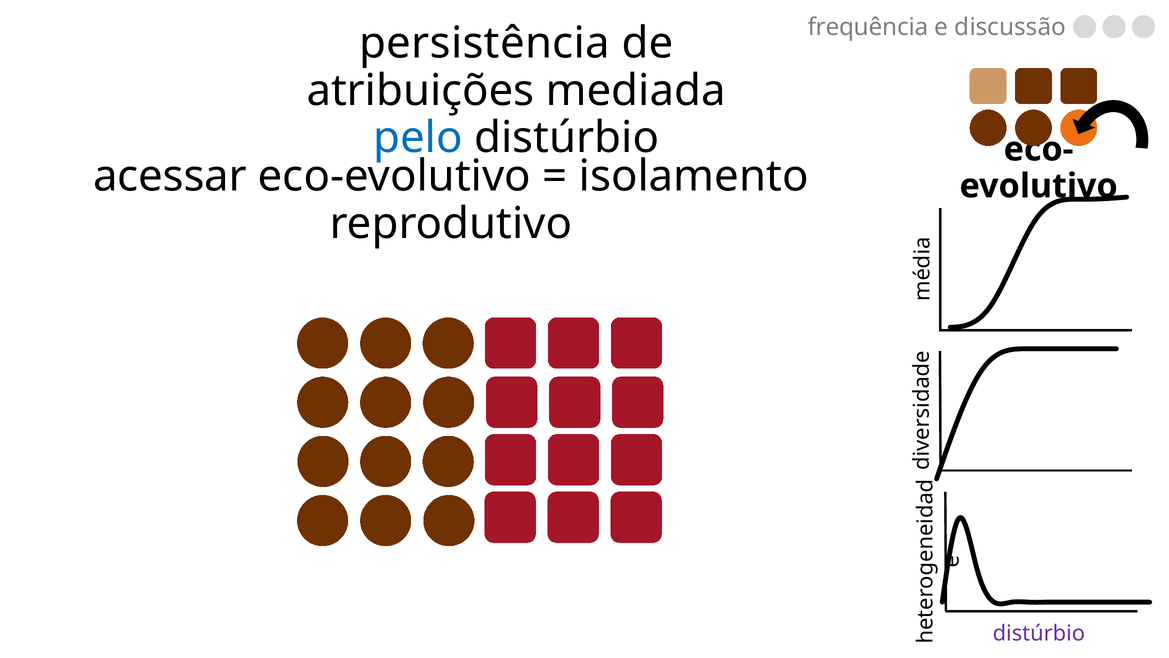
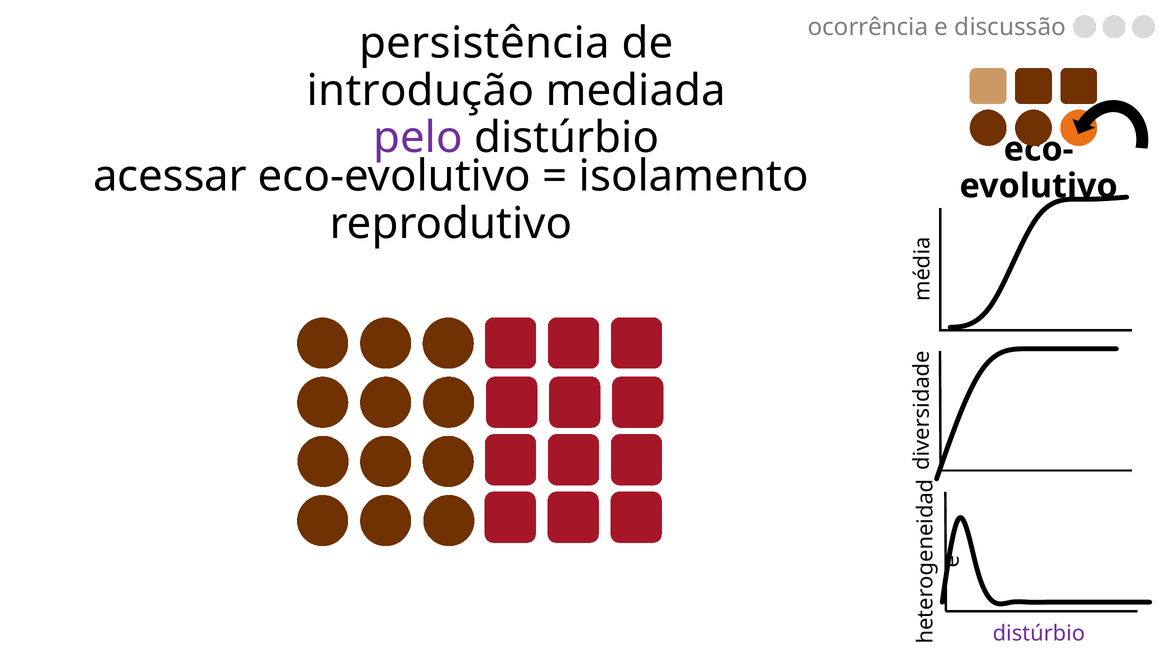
frequência: frequência -> ocorrência
atribuições: atribuições -> introdução
pelo colour: blue -> purple
